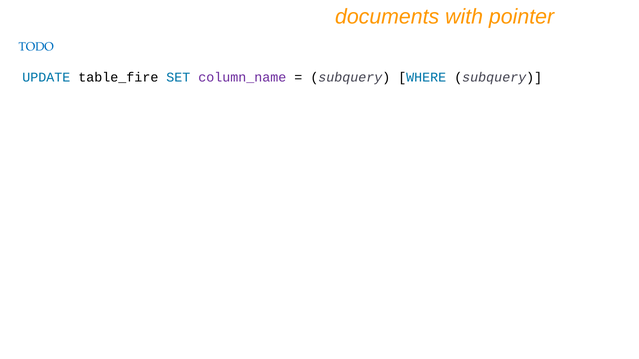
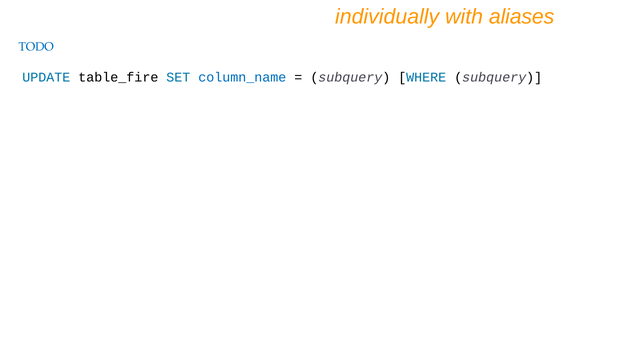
documents: documents -> individually
pointer: pointer -> aliases
column_name colour: purple -> blue
